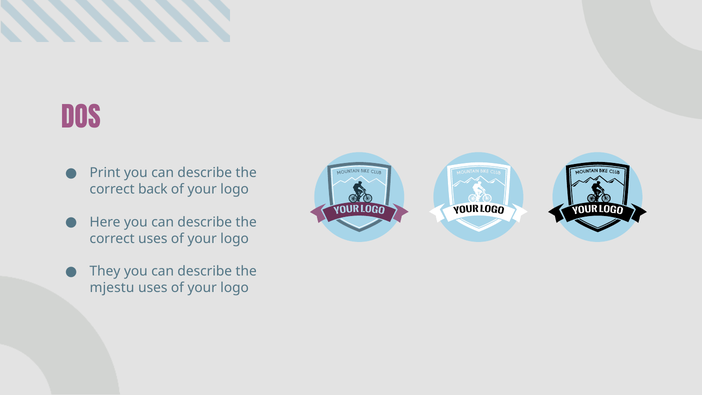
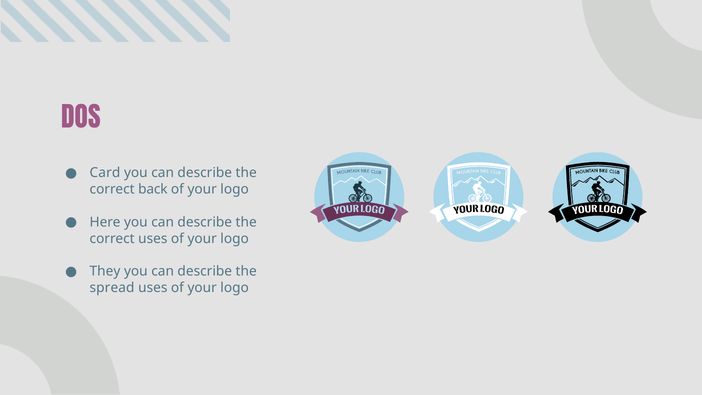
Print: Print -> Card
mjestu: mjestu -> spread
